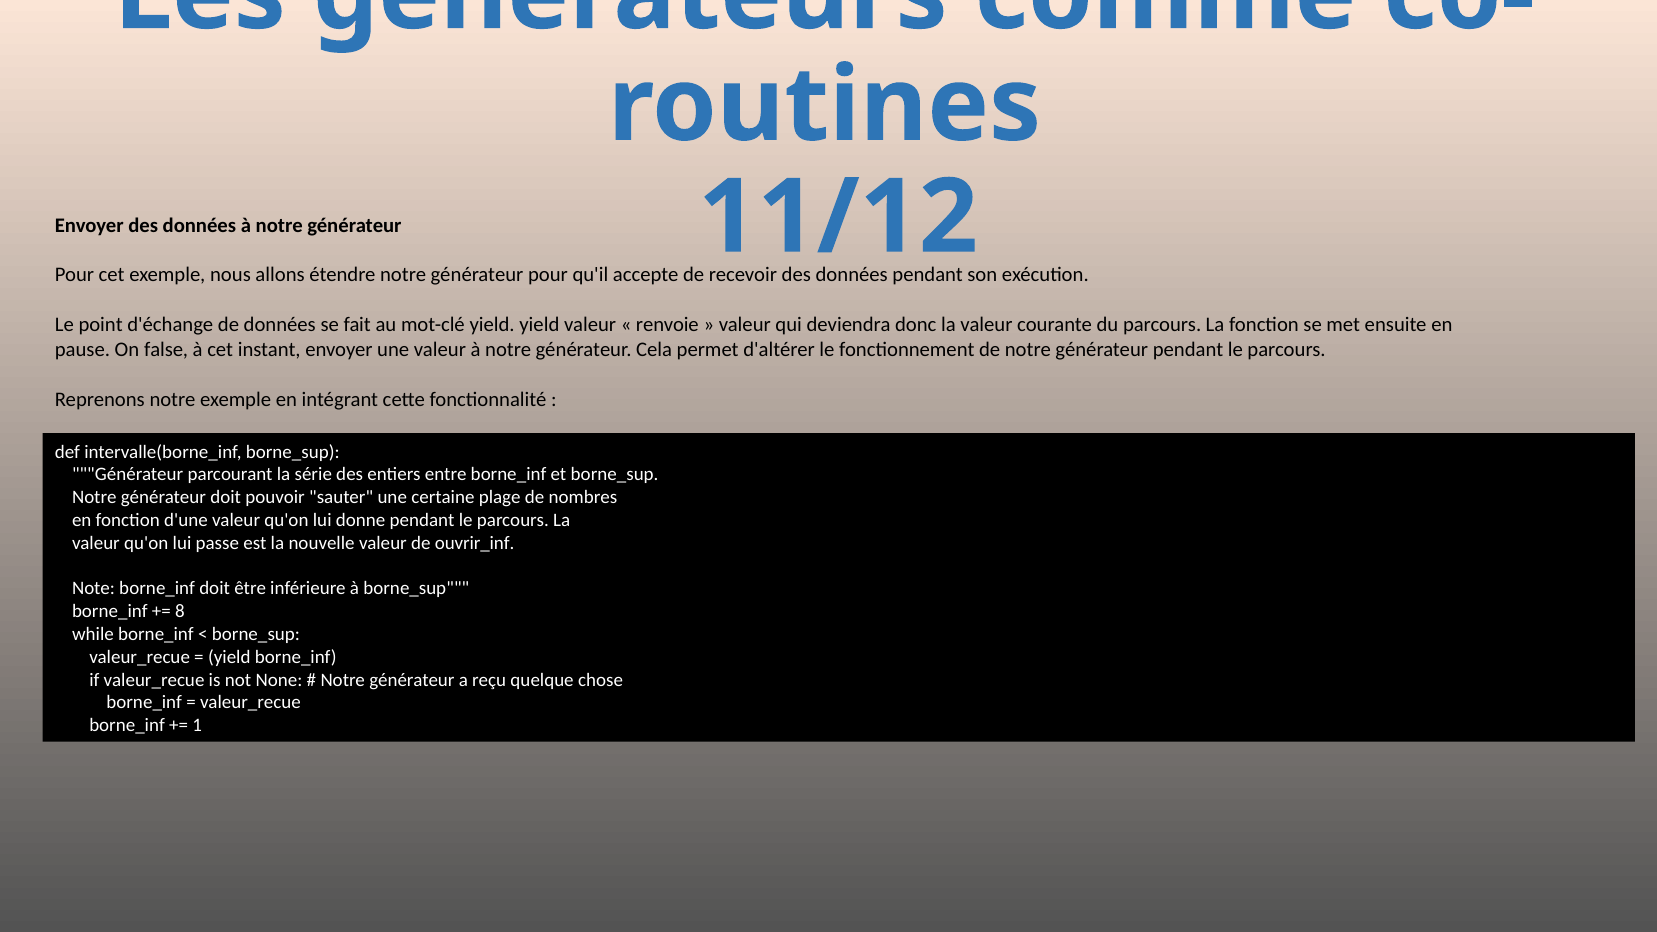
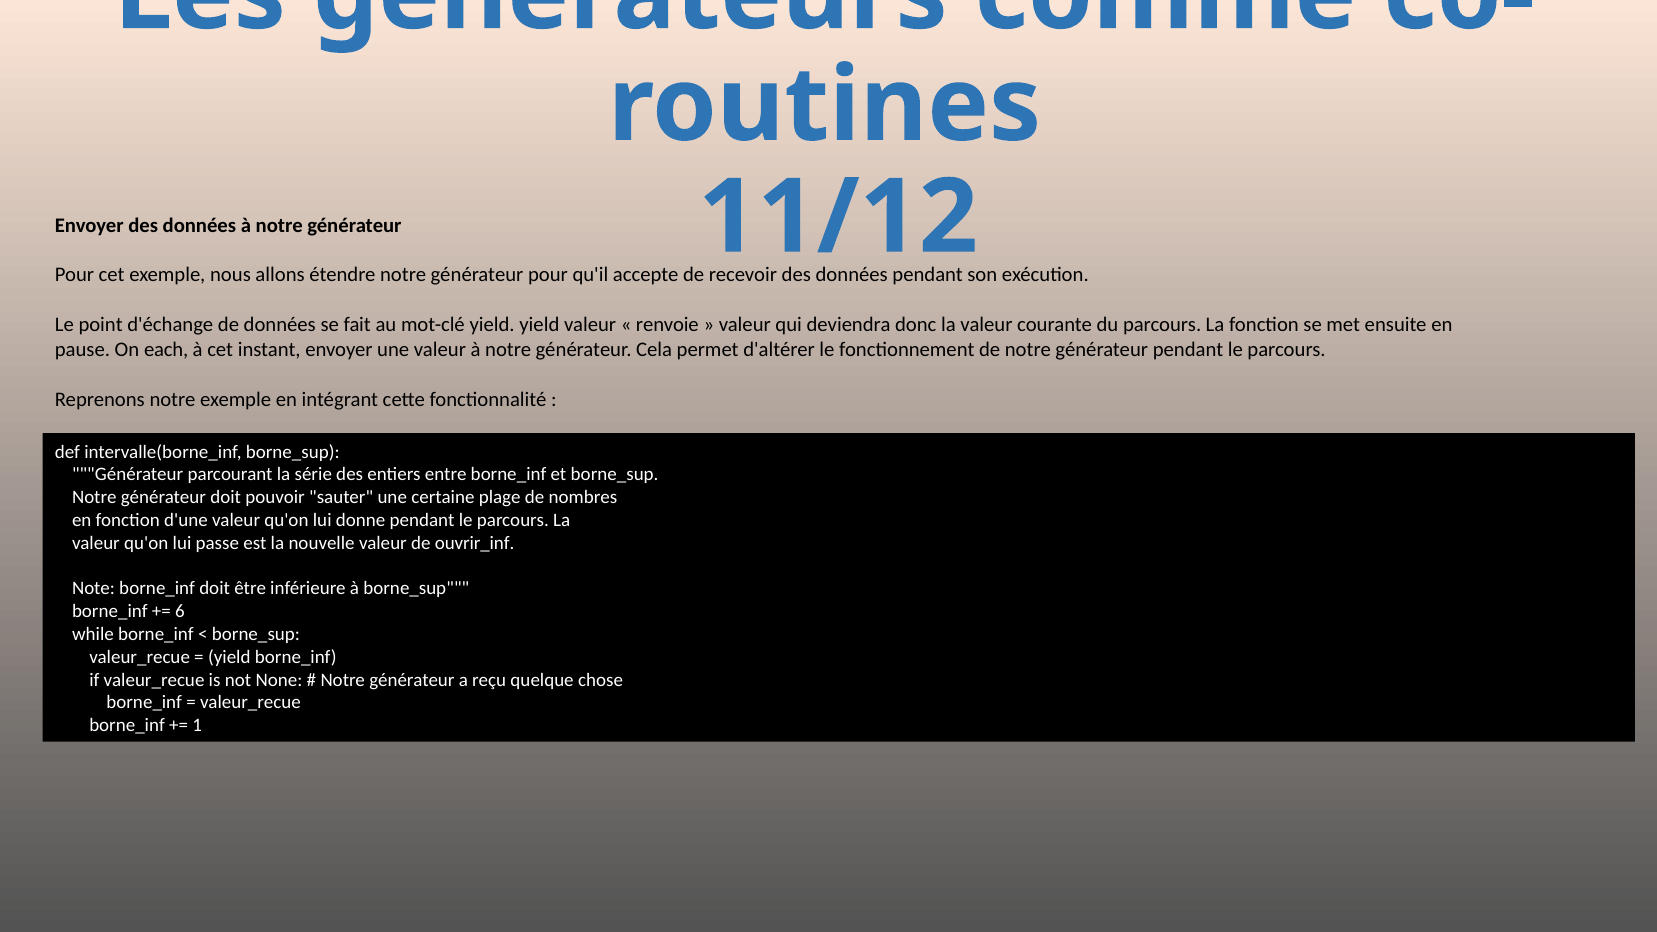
false: false -> each
8: 8 -> 6
